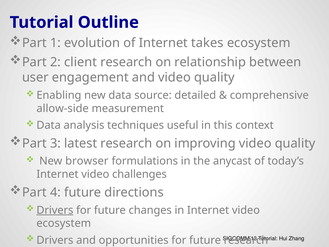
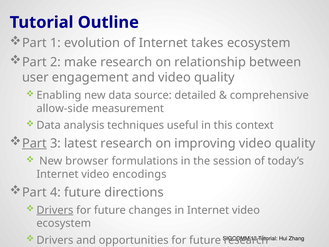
client: client -> make
Part at (34, 143) underline: none -> present
anycast: anycast -> session
challenges: challenges -> encodings
